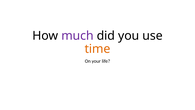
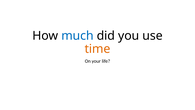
much colour: purple -> blue
